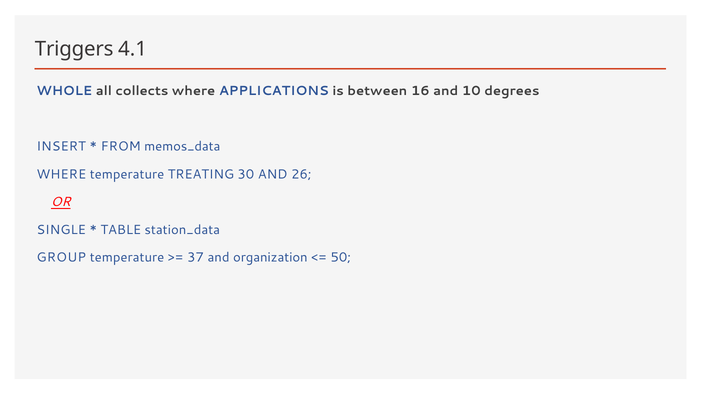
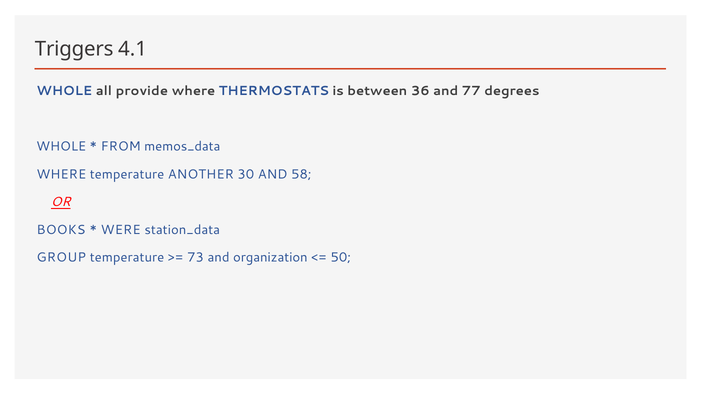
collects: collects -> provide
APPLICATIONS: APPLICATIONS -> THERMOSTATS
16: 16 -> 36
10: 10 -> 77
INSERT at (61, 147): INSERT -> WHOLE
TREATING: TREATING -> ANOTHER
26: 26 -> 58
SINGLE: SINGLE -> BOOKS
TABLE: TABLE -> WERE
37: 37 -> 73
